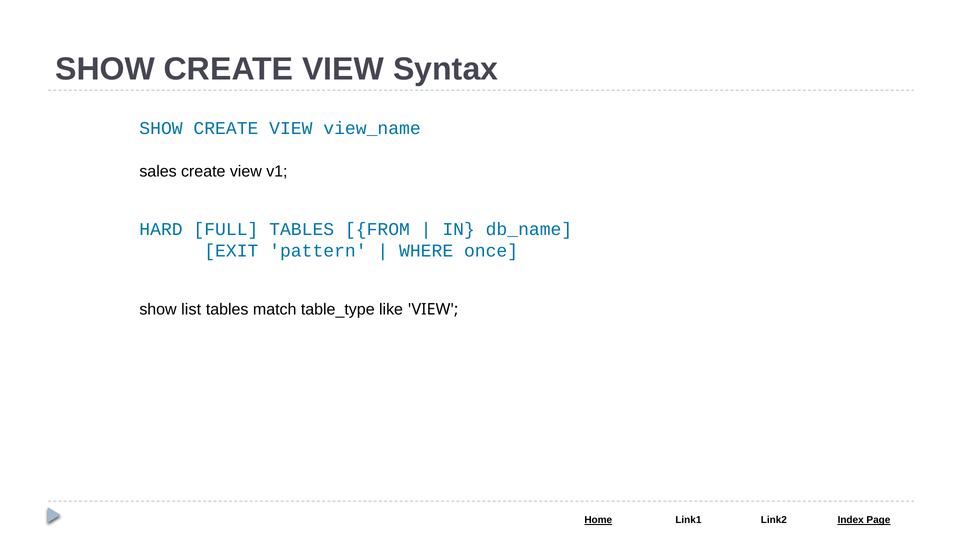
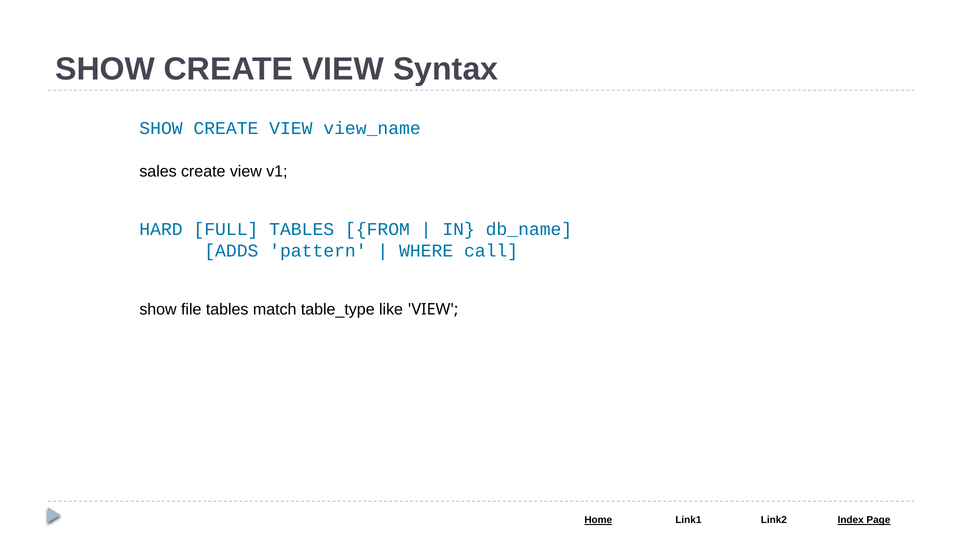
EXIT: EXIT -> ADDS
once: once -> call
list: list -> file
